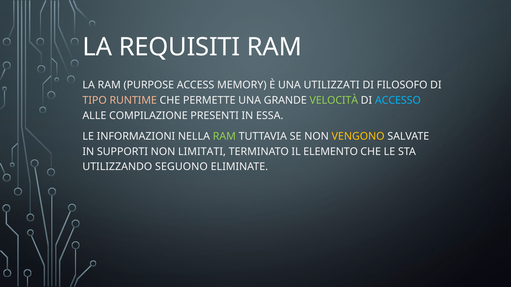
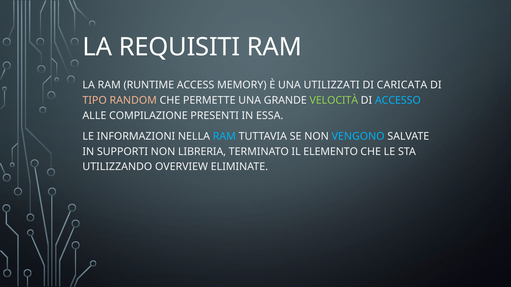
PURPOSE: PURPOSE -> RUNTIME
FILOSOFO: FILOSOFO -> CARICATA
RUNTIME: RUNTIME -> RANDOM
RAM at (224, 136) colour: light green -> light blue
VENGONO colour: yellow -> light blue
LIMITATI: LIMITATI -> LIBRERIA
SEGUONO: SEGUONO -> OVERVIEW
